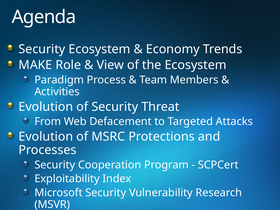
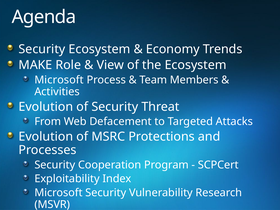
Paradigm at (59, 80): Paradigm -> Microsoft
